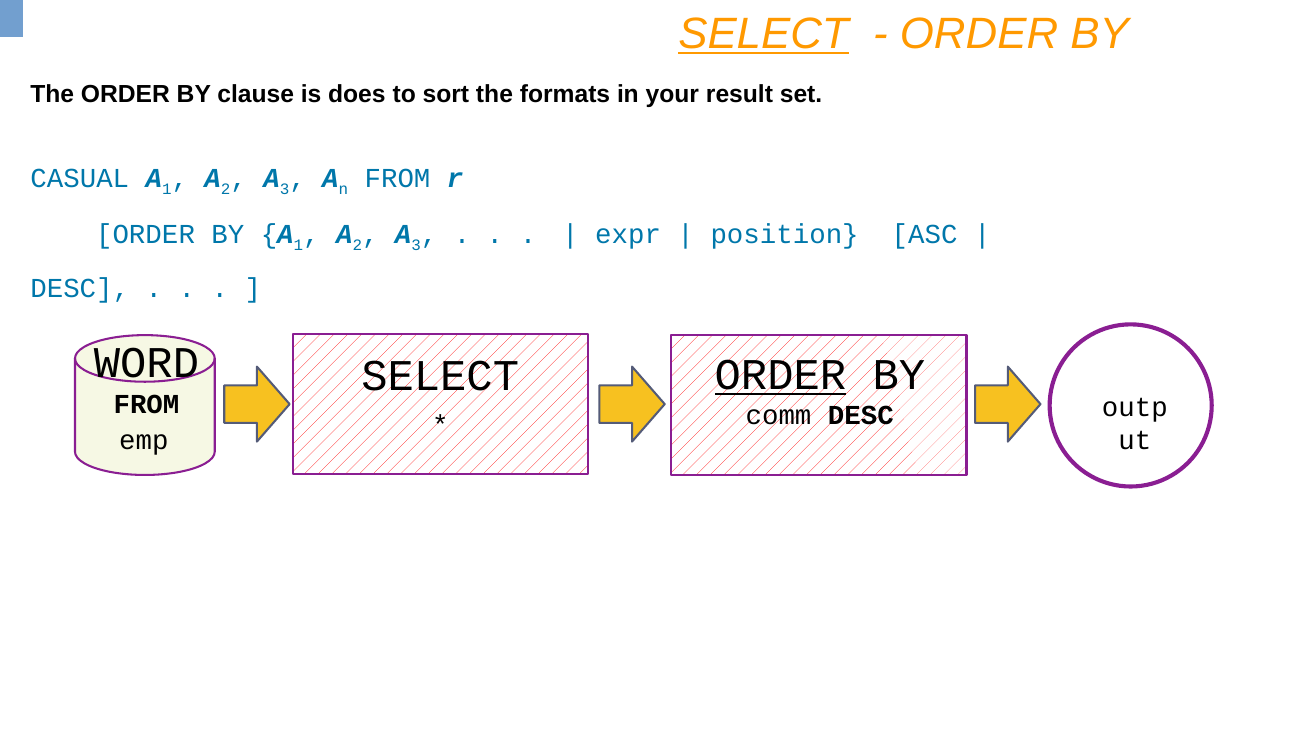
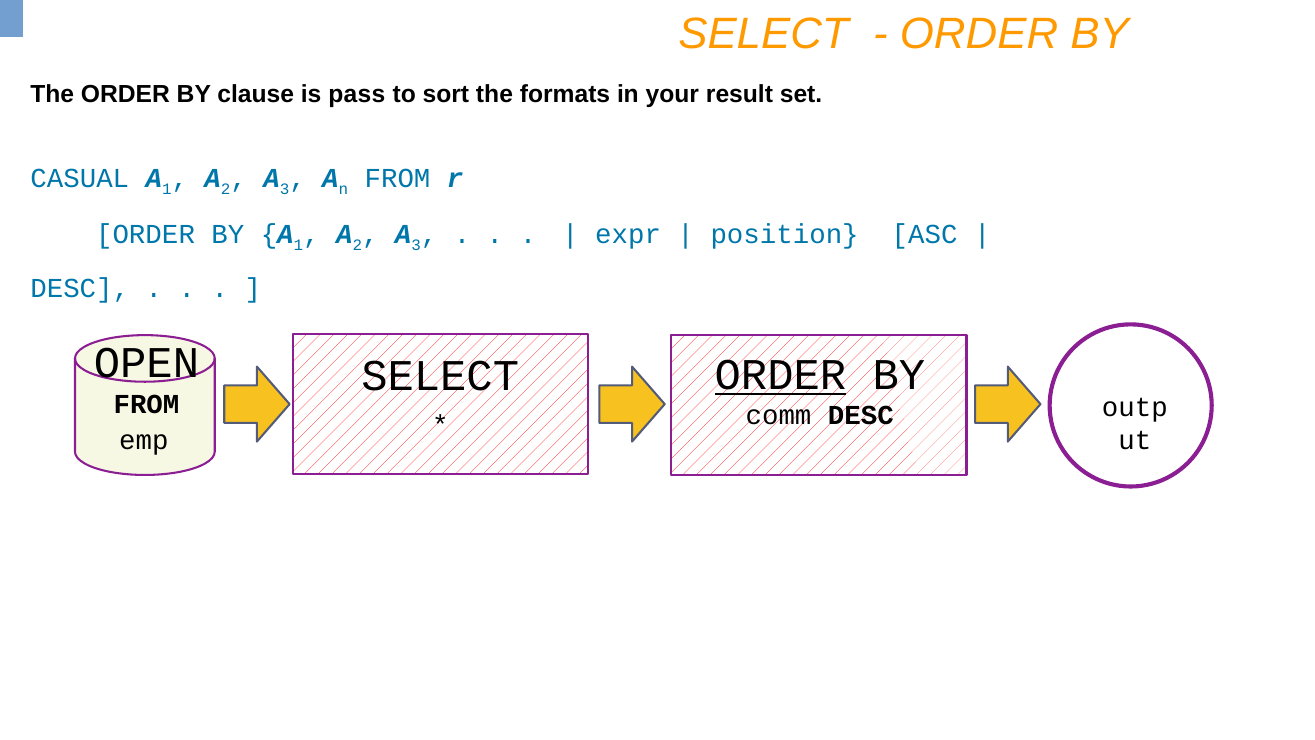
SELECT at (764, 34) underline: present -> none
does: does -> pass
WORD: WORD -> OPEN
